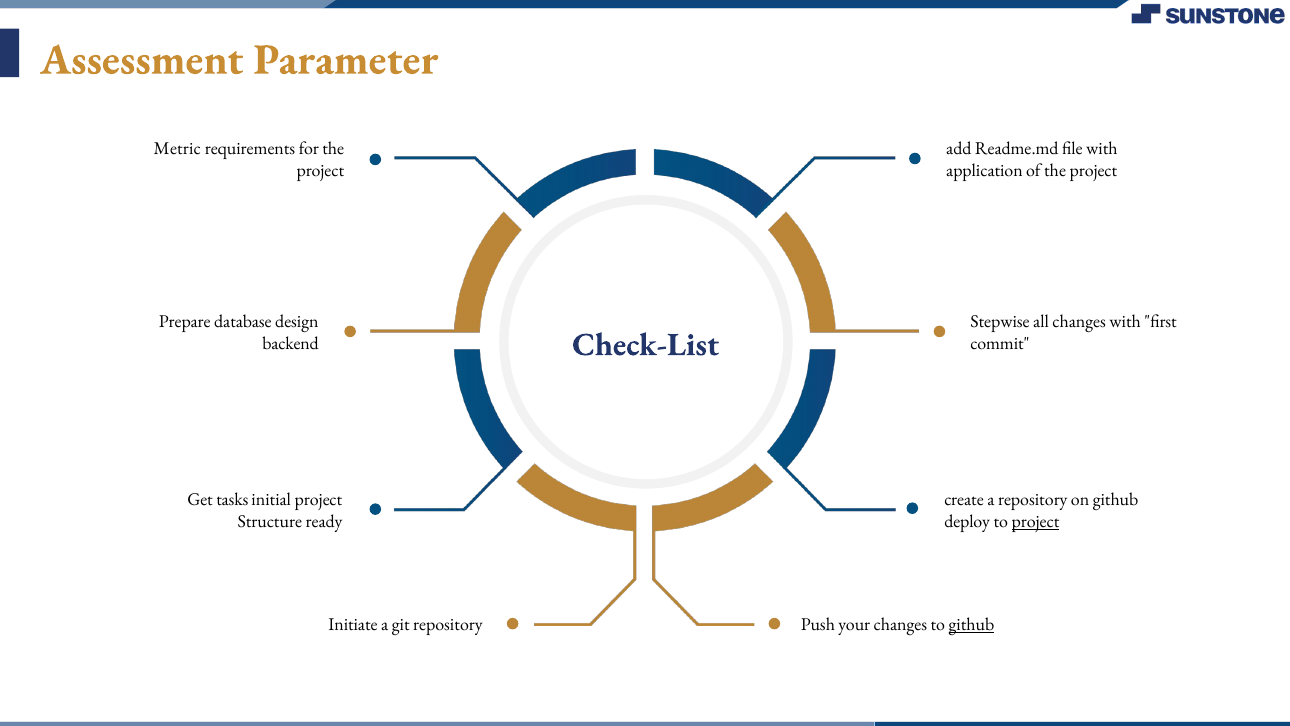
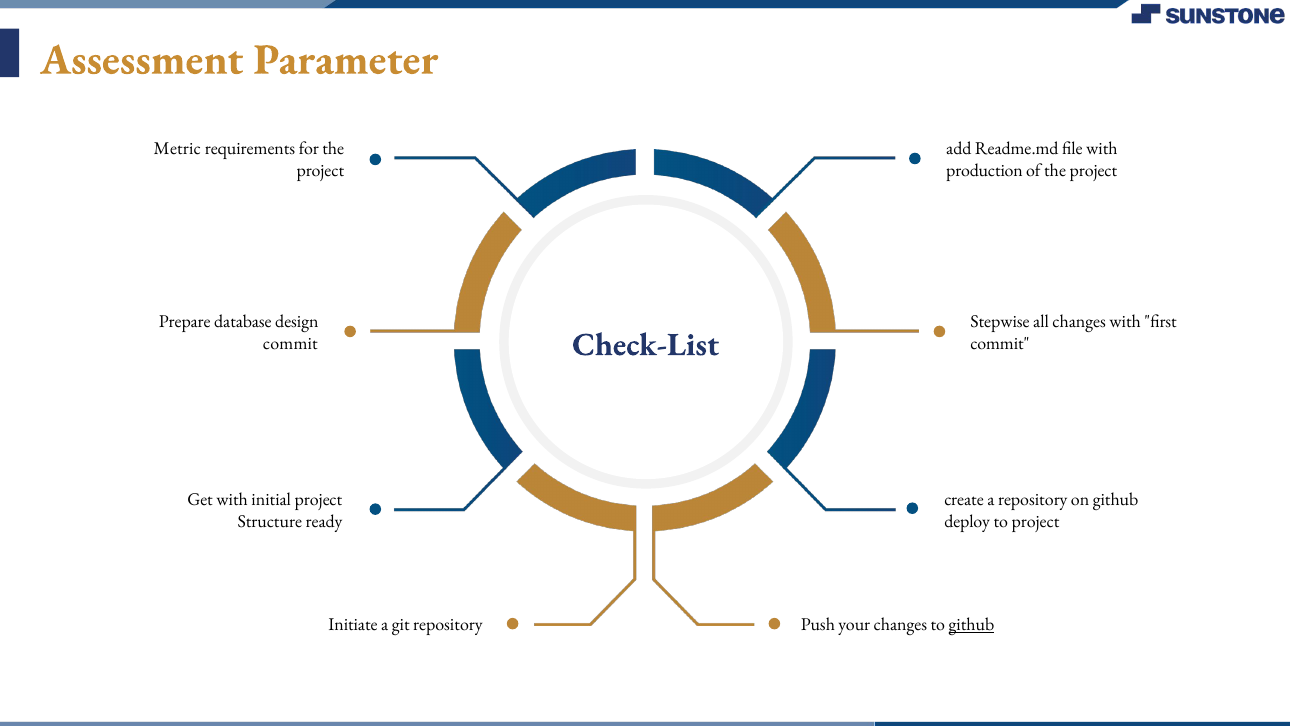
application: application -> production
backend at (291, 343): backend -> commit
Get tasks: tasks -> with
project at (1036, 521) underline: present -> none
